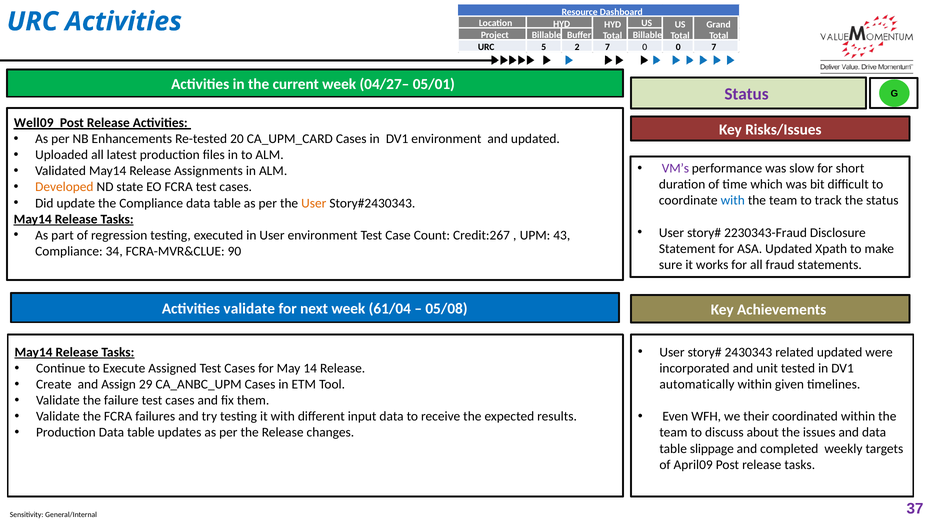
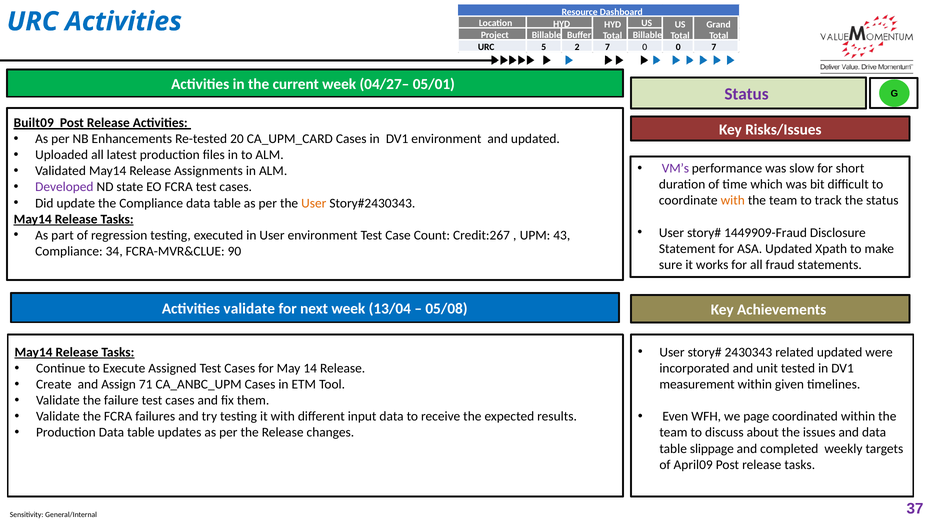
Well09: Well09 -> Built09
Developed colour: orange -> purple
with at (733, 201) colour: blue -> orange
2230343-Fraud: 2230343-Fraud -> 1449909-Fraud
61/04: 61/04 -> 13/04
29: 29 -> 71
automatically: automatically -> measurement
their: their -> page
